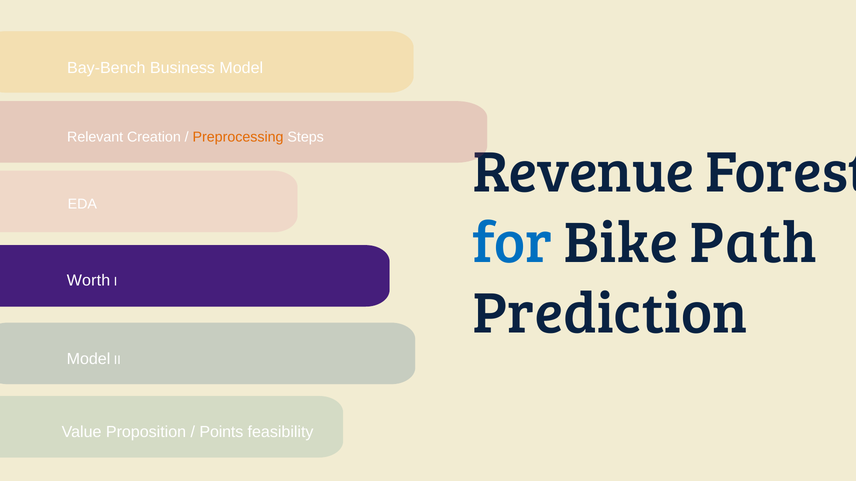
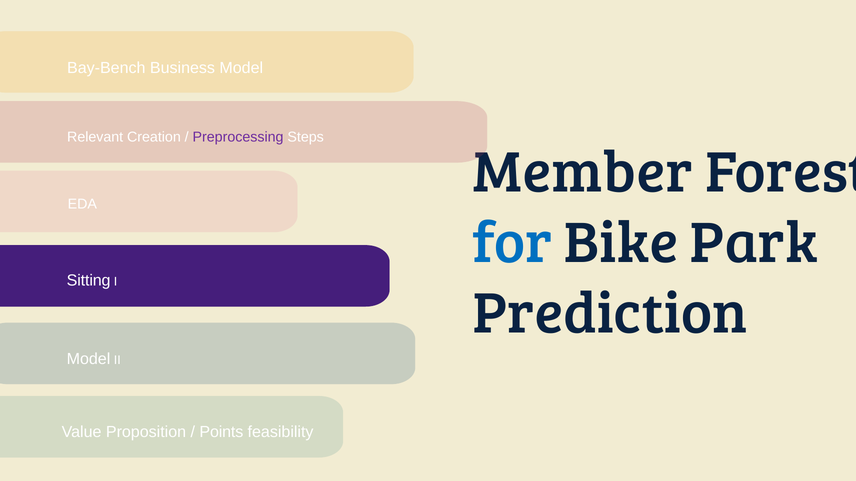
Preprocessing colour: orange -> purple
Revenue: Revenue -> Member
Path: Path -> Park
Worth: Worth -> Sitting
